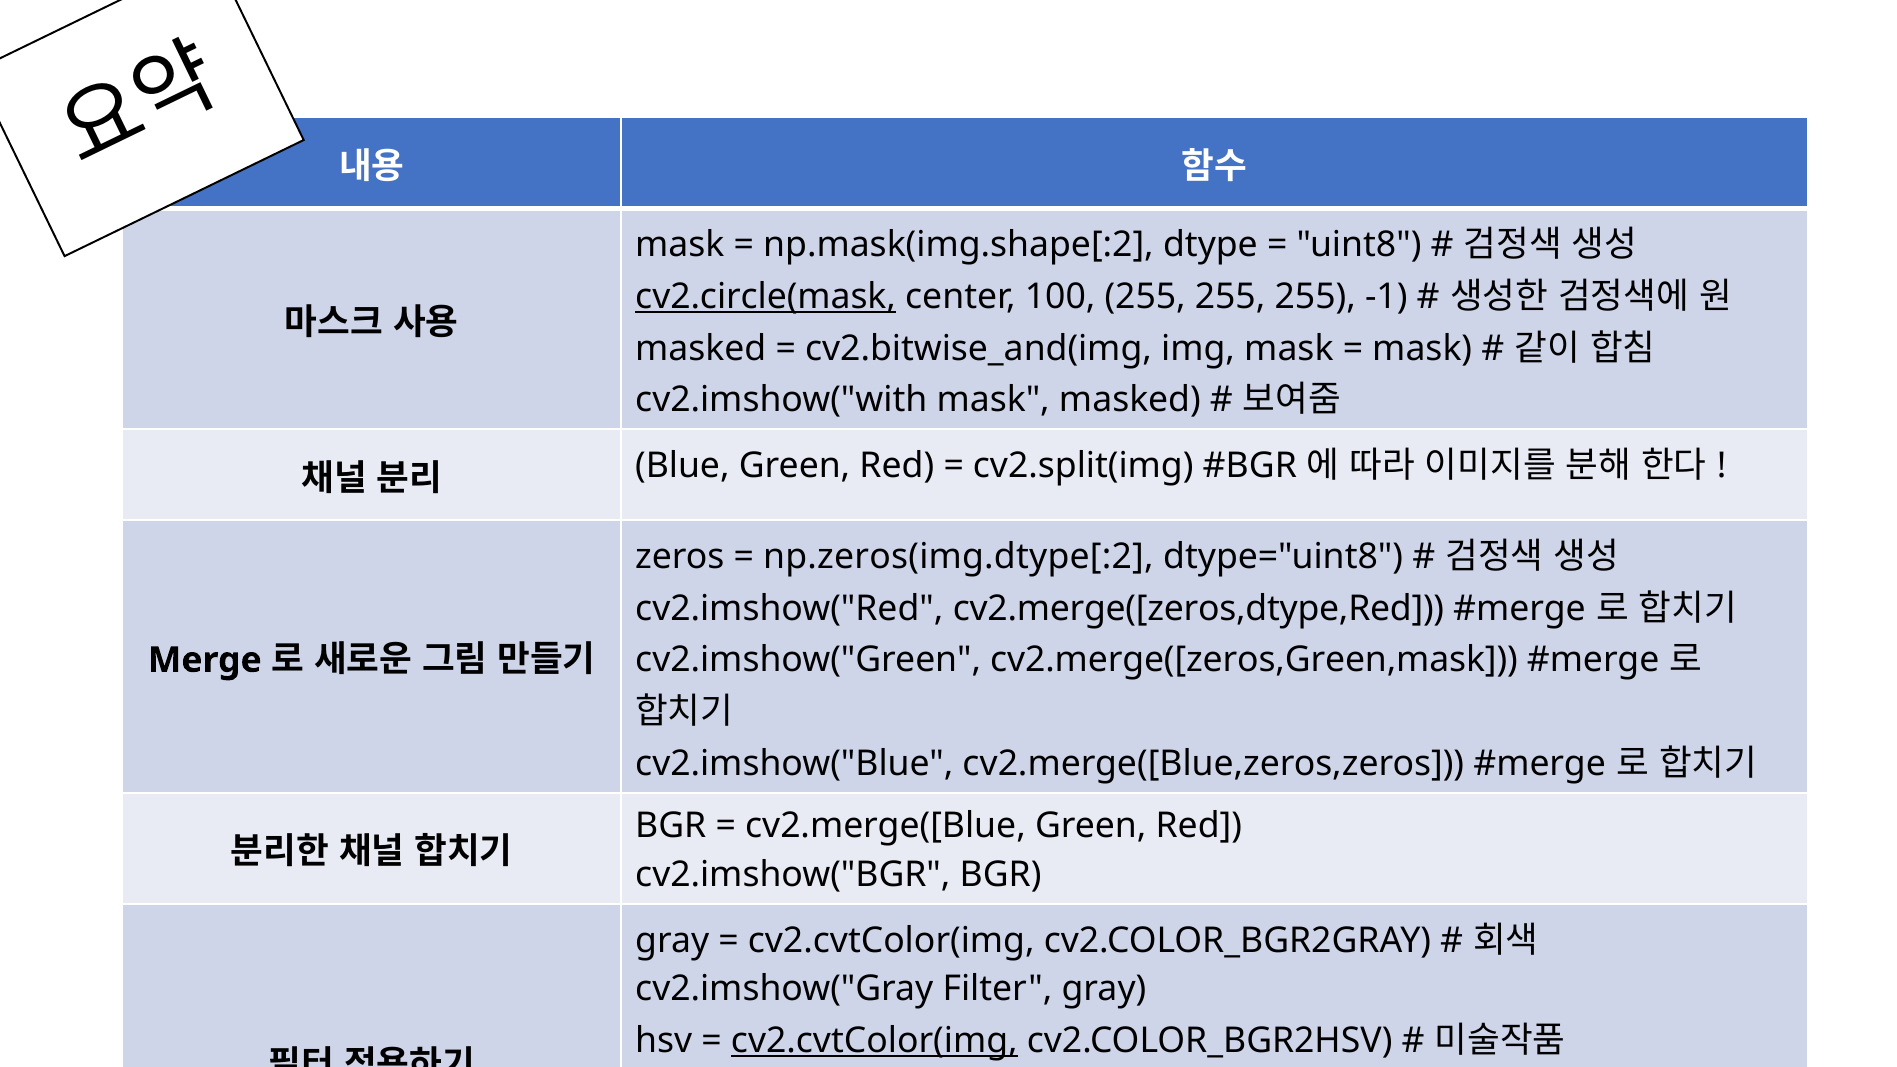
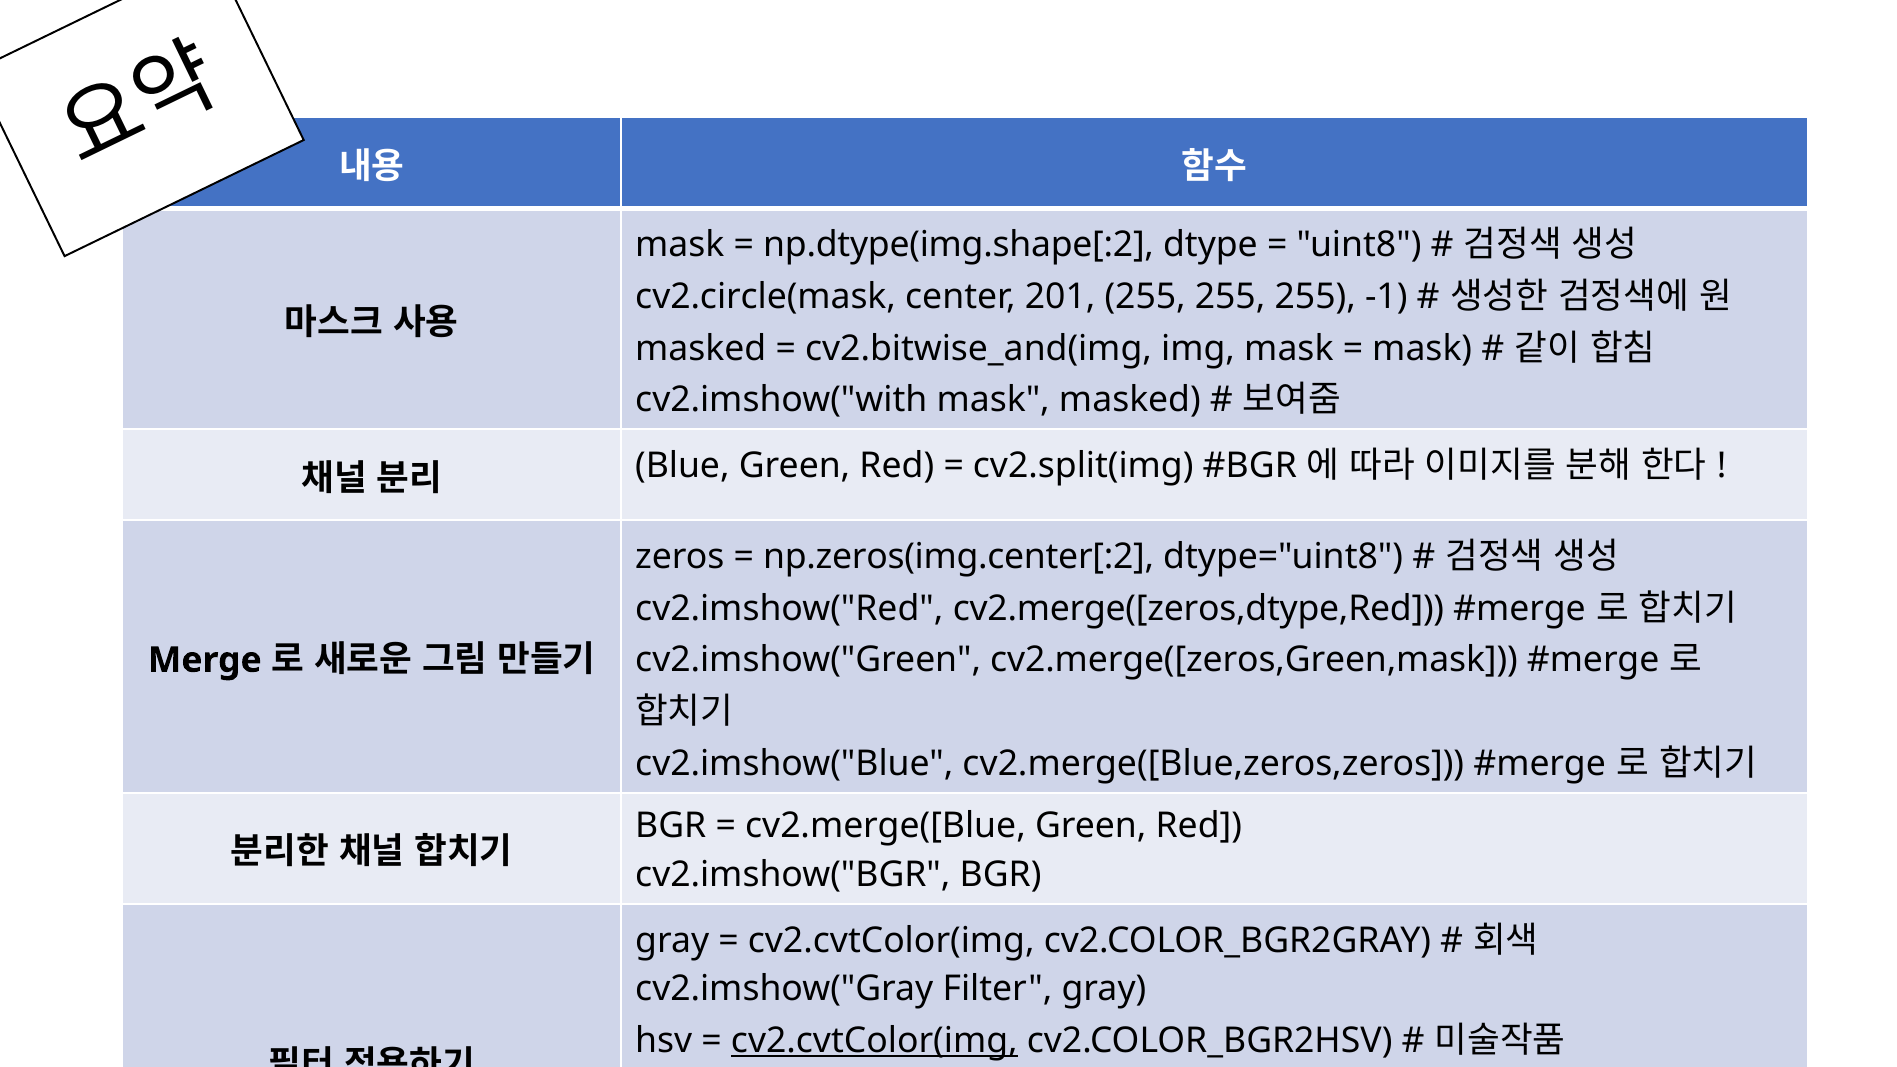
np.mask(img.shape[:2: np.mask(img.shape[:2 -> np.dtype(img.shape[:2
cv2.circle(mask underline: present -> none
100: 100 -> 201
np.zeros(img.dtype[:2: np.zeros(img.dtype[:2 -> np.zeros(img.center[:2
